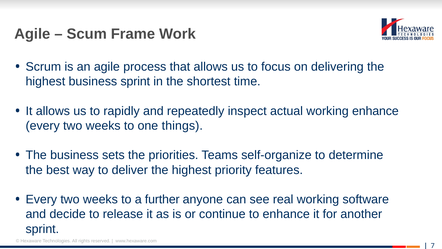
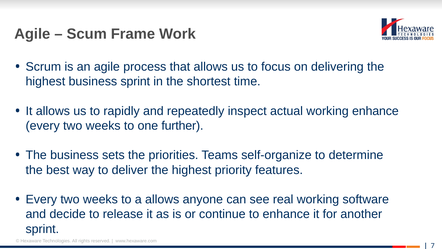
things: things -> further
a further: further -> allows
